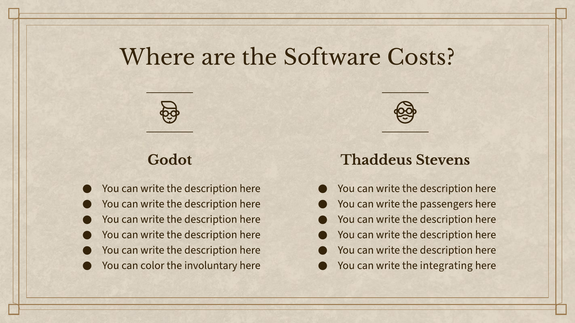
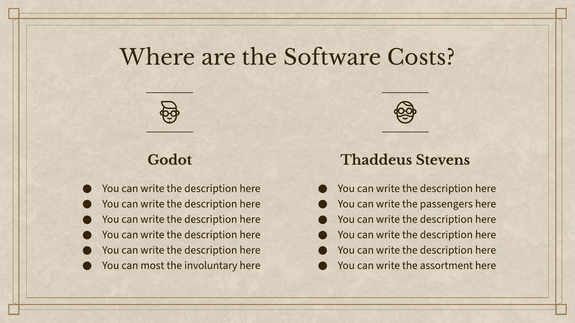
color: color -> most
integrating: integrating -> assortment
